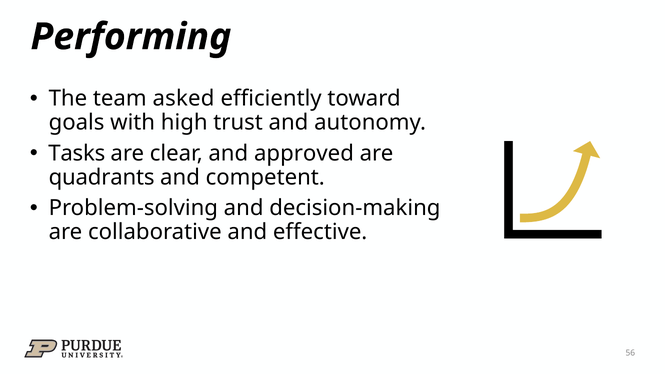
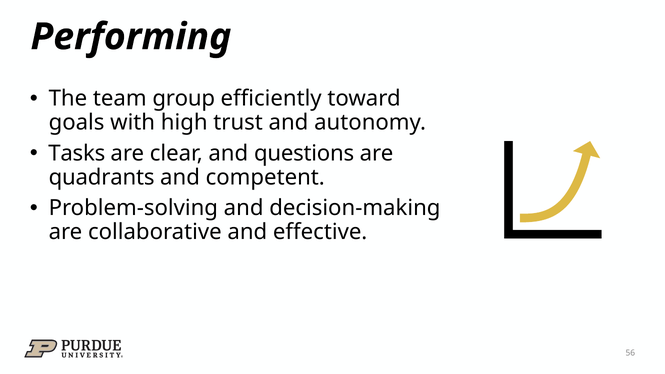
asked: asked -> group
approved: approved -> questions
